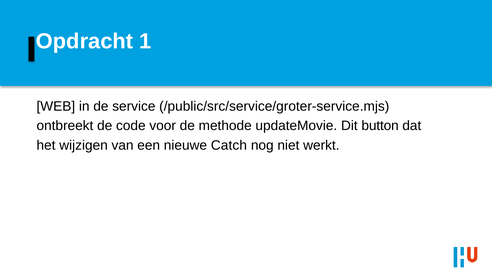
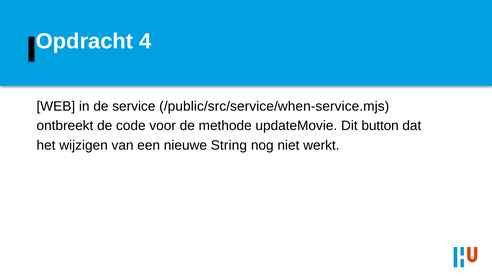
1: 1 -> 4
/public/src/service/groter-service.mjs: /public/src/service/groter-service.mjs -> /public/src/service/when-service.mjs
Catch: Catch -> String
